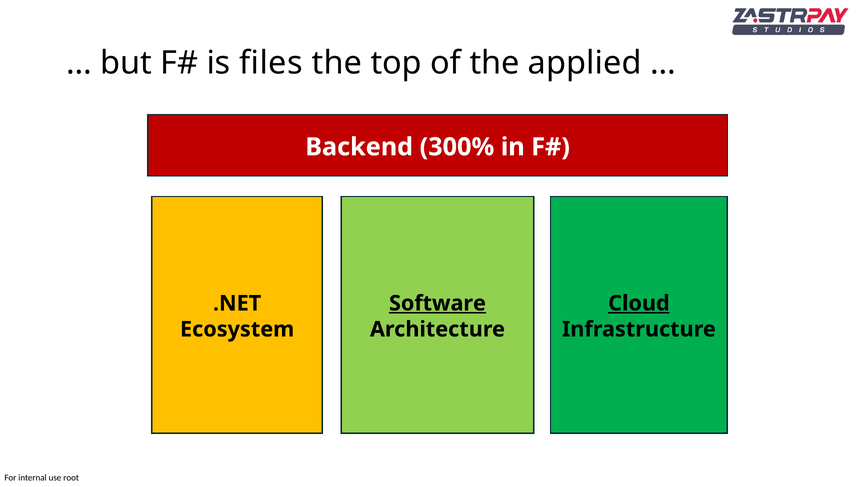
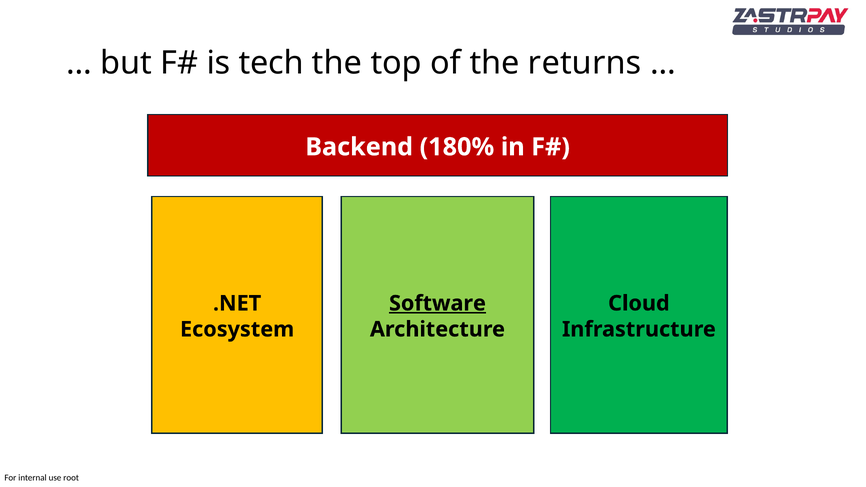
files: files -> tech
applied: applied -> returns
300%: 300% -> 180%
Cloud underline: present -> none
